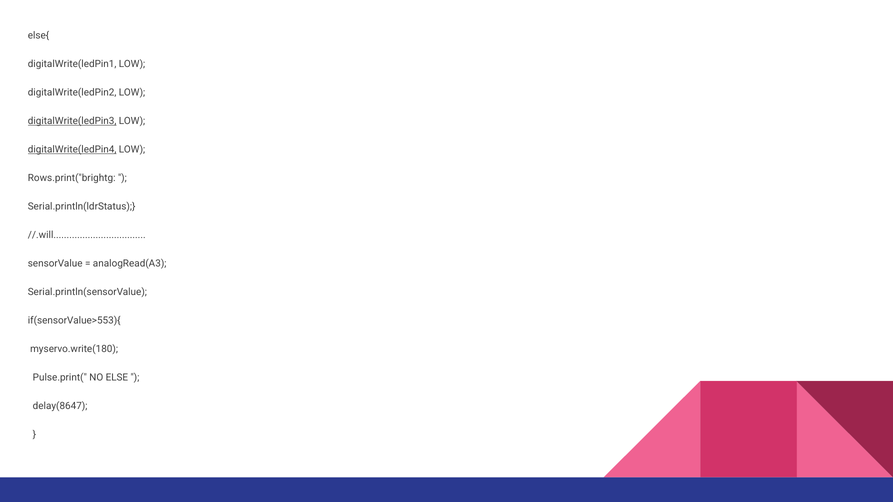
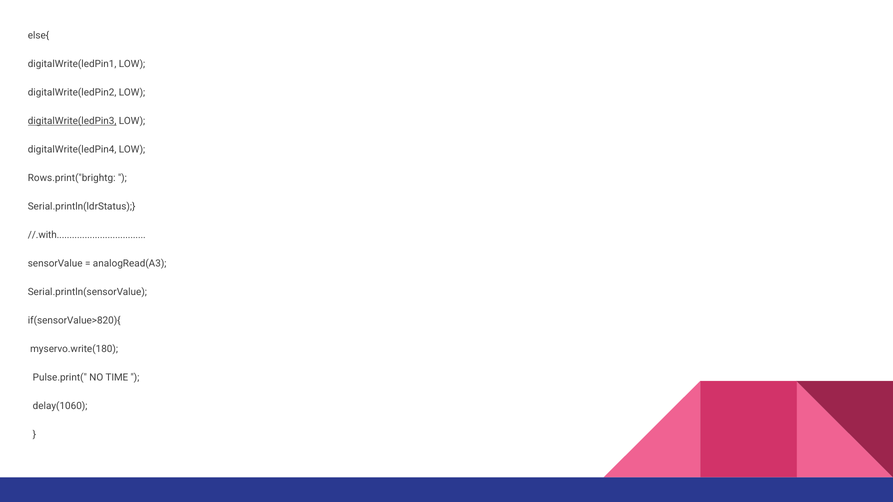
digitalWrite(ledPin4 underline: present -> none
//.will: //.will -> //.with
if(sensorValue>553){: if(sensorValue>553){ -> if(sensorValue>820){
ELSE: ELSE -> TIME
delay(8647: delay(8647 -> delay(1060
